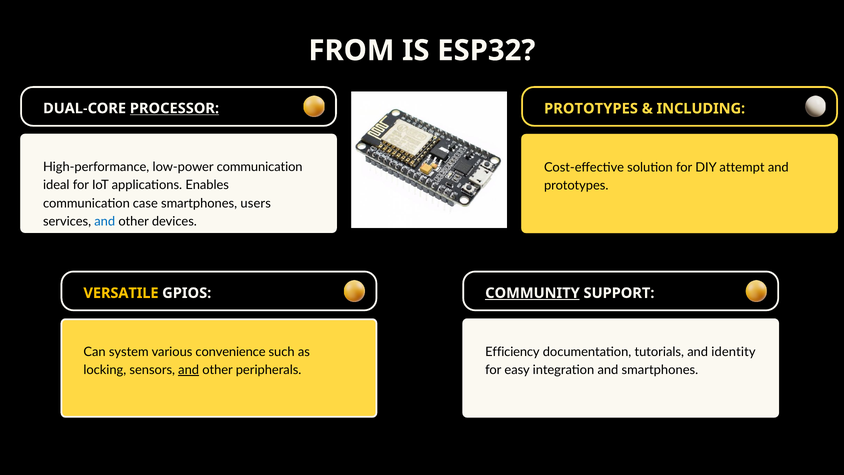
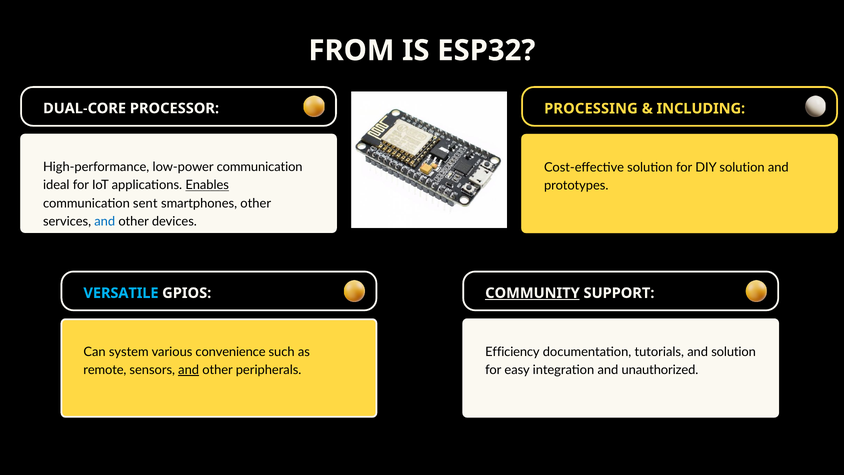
PROCESSOR underline: present -> none
PROTOTYPES at (591, 108): PROTOTYPES -> PROCESSING
DIY attempt: attempt -> solution
Enables underline: none -> present
case: case -> sent
smartphones users: users -> other
VERSATILE colour: yellow -> light blue
and identity: identity -> solution
locking: locking -> remote
and smartphones: smartphones -> unauthorized
